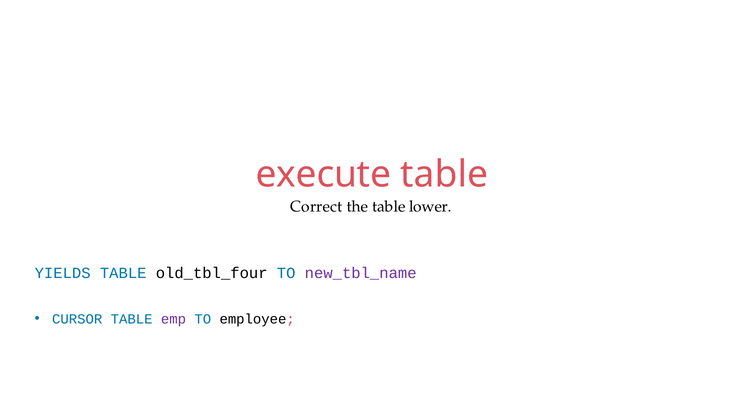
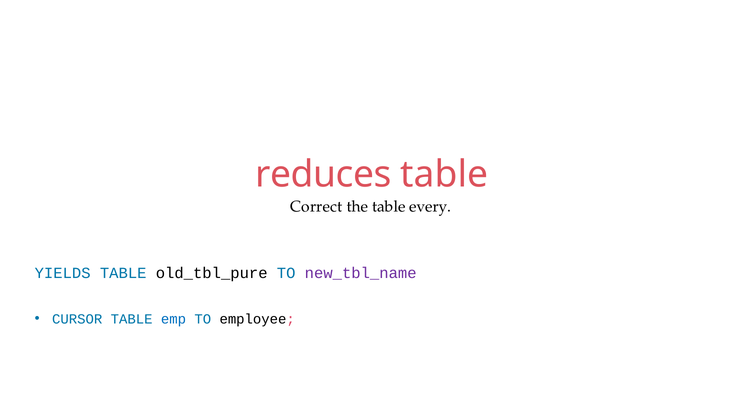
execute: execute -> reduces
lower: lower -> every
old_tbl_four: old_tbl_four -> old_tbl_pure
emp colour: purple -> blue
